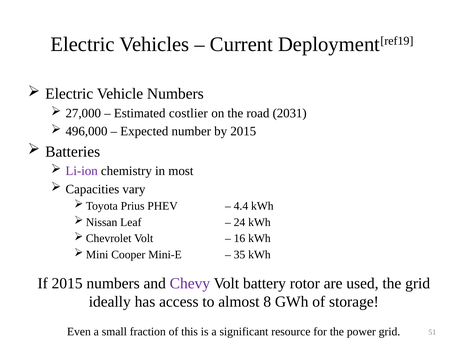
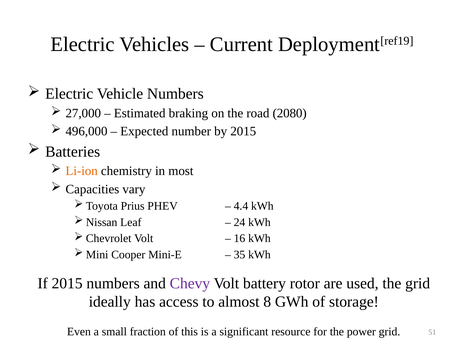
costlier: costlier -> braking
2031: 2031 -> 2080
Li-ion colour: purple -> orange
